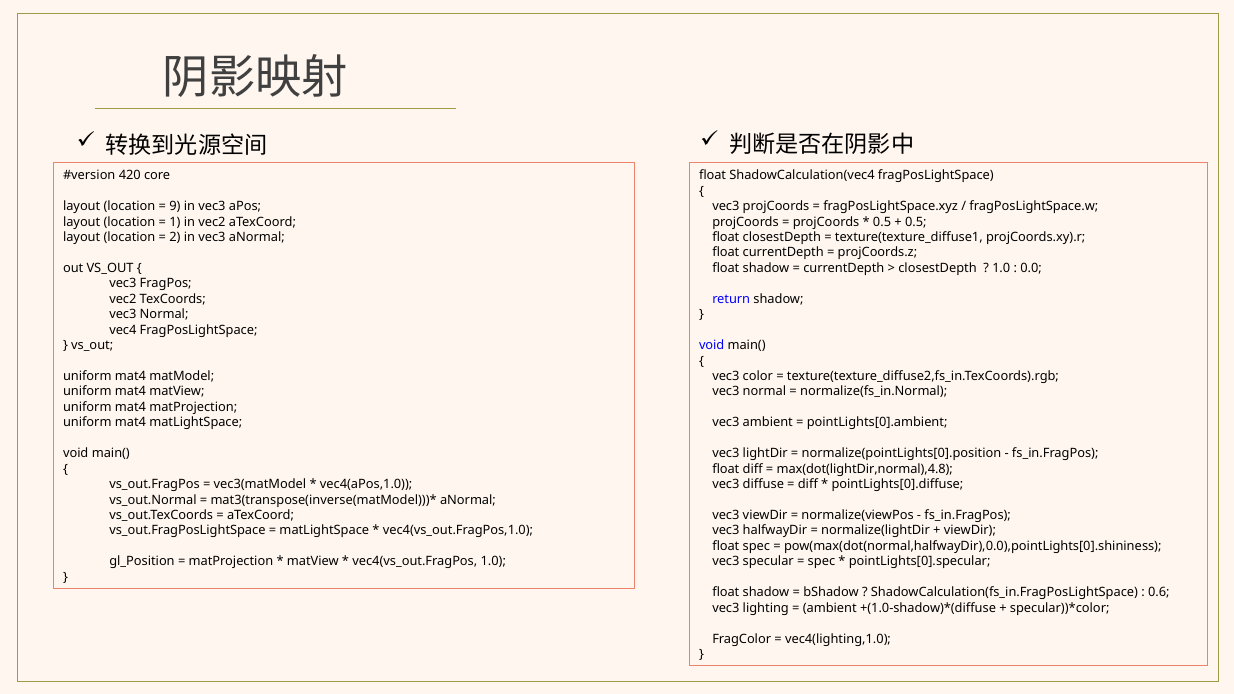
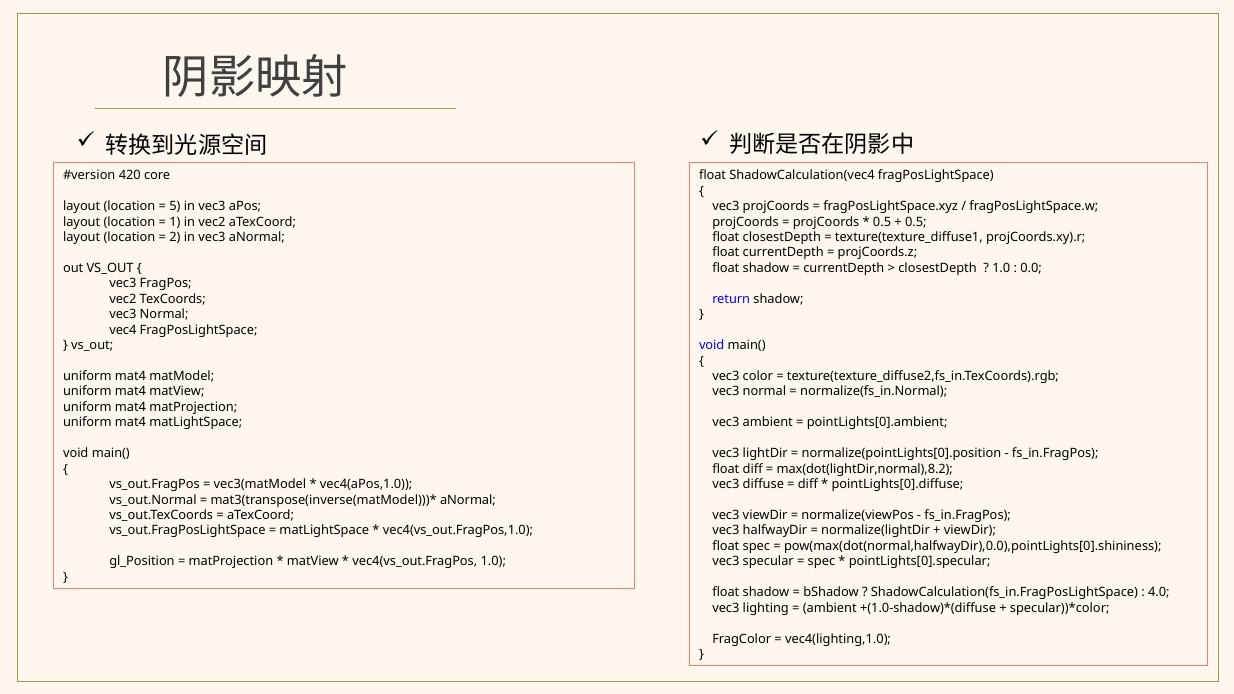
9: 9 -> 5
max(dot(lightDir,normal),4.8: max(dot(lightDir,normal),4.8 -> max(dot(lightDir,normal),8.2
0.6: 0.6 -> 4.0
